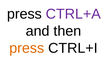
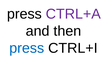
press at (27, 48) colour: orange -> blue
